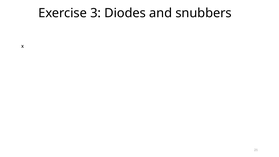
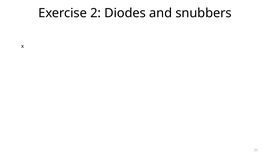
3: 3 -> 2
